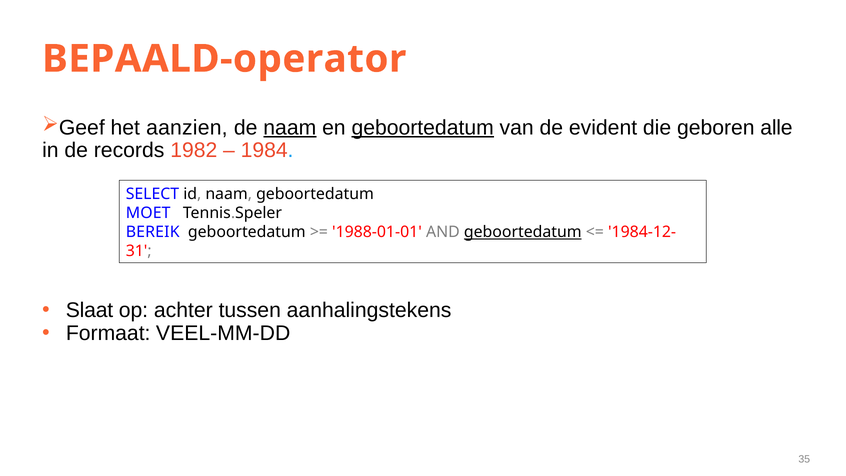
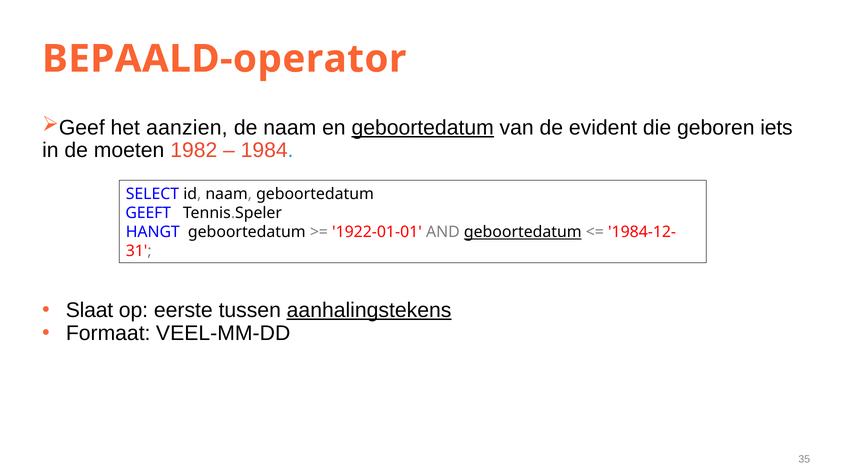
naam at (290, 127) underline: present -> none
alle: alle -> iets
records: records -> moeten
MOET: MOET -> GEEFT
BEREIK: BEREIK -> HANGT
1988-01-01: 1988-01-01 -> 1922-01-01
achter: achter -> eerste
aanhalingstekens underline: none -> present
